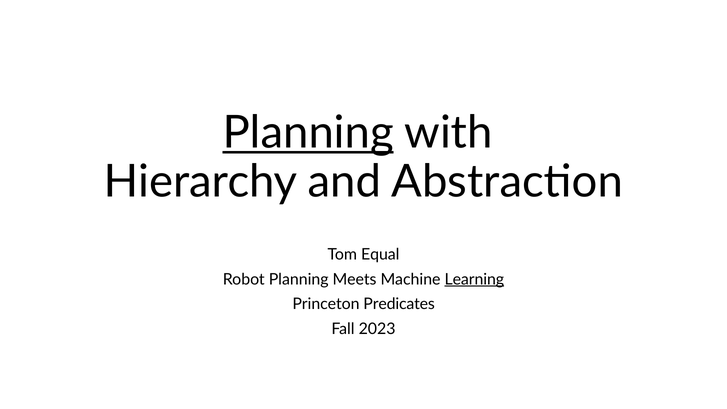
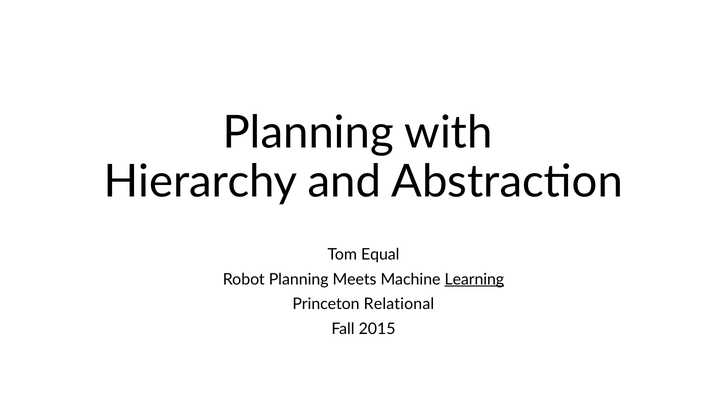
Planning at (308, 133) underline: present -> none
Predicates: Predicates -> Relational
2023: 2023 -> 2015
